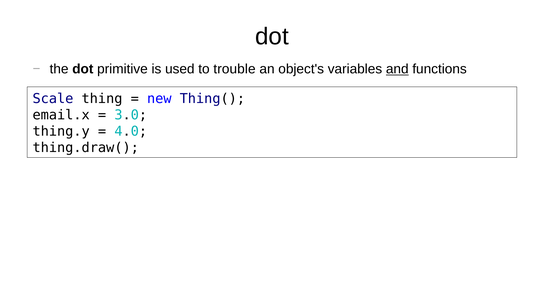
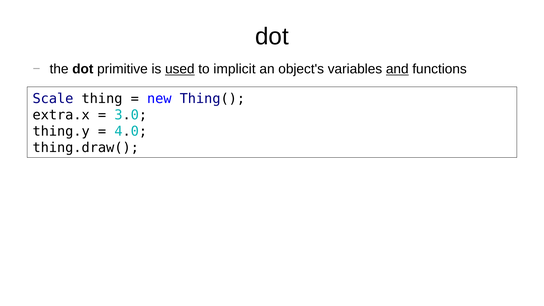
used underline: none -> present
trouble: trouble -> implicit
email.x: email.x -> extra.x
